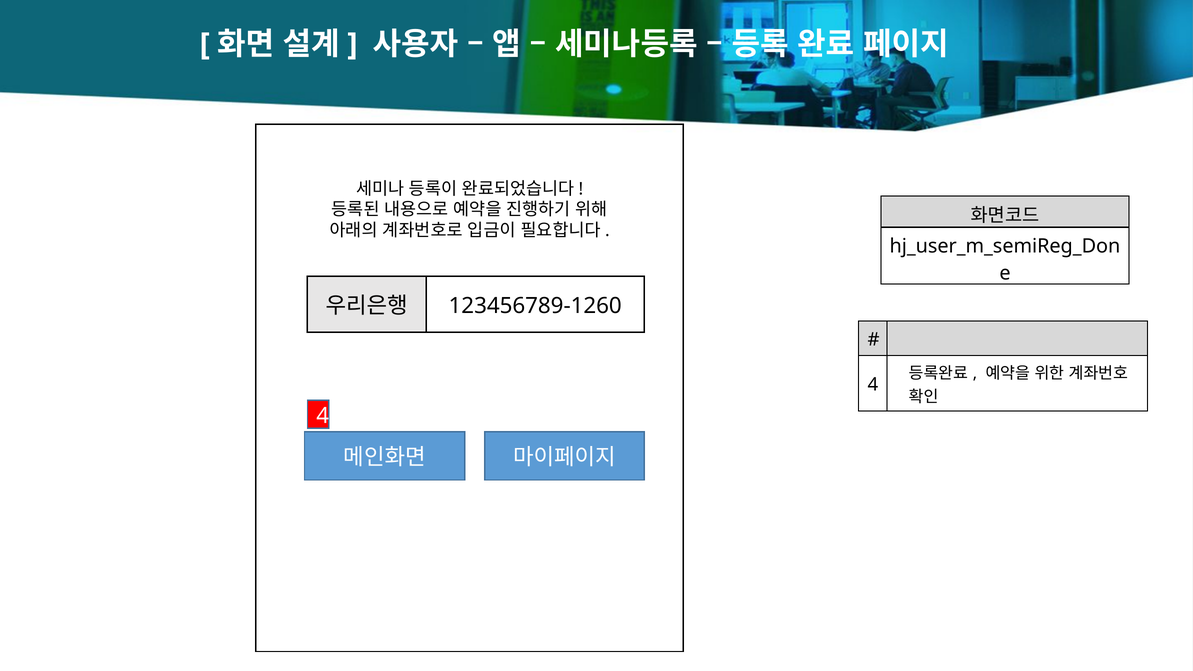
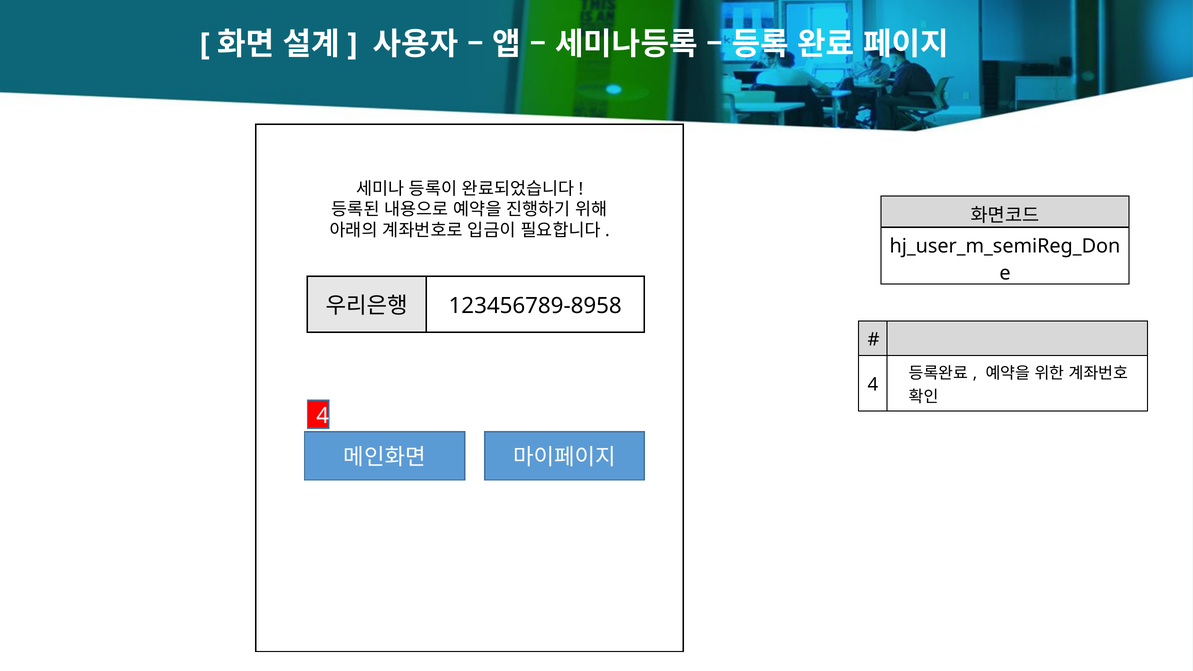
123456789-1260: 123456789-1260 -> 123456789-8958
